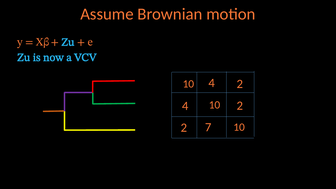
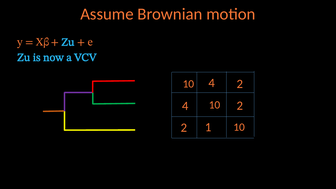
7: 7 -> 1
